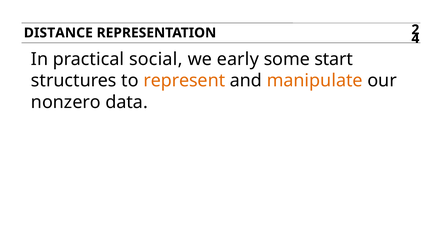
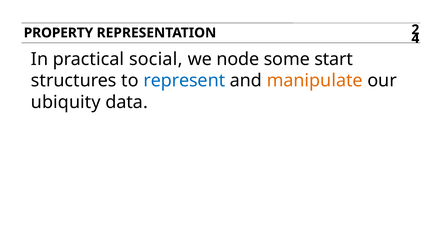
DISTANCE: DISTANCE -> PROPERTY
early: early -> node
represent colour: orange -> blue
nonzero: nonzero -> ubiquity
